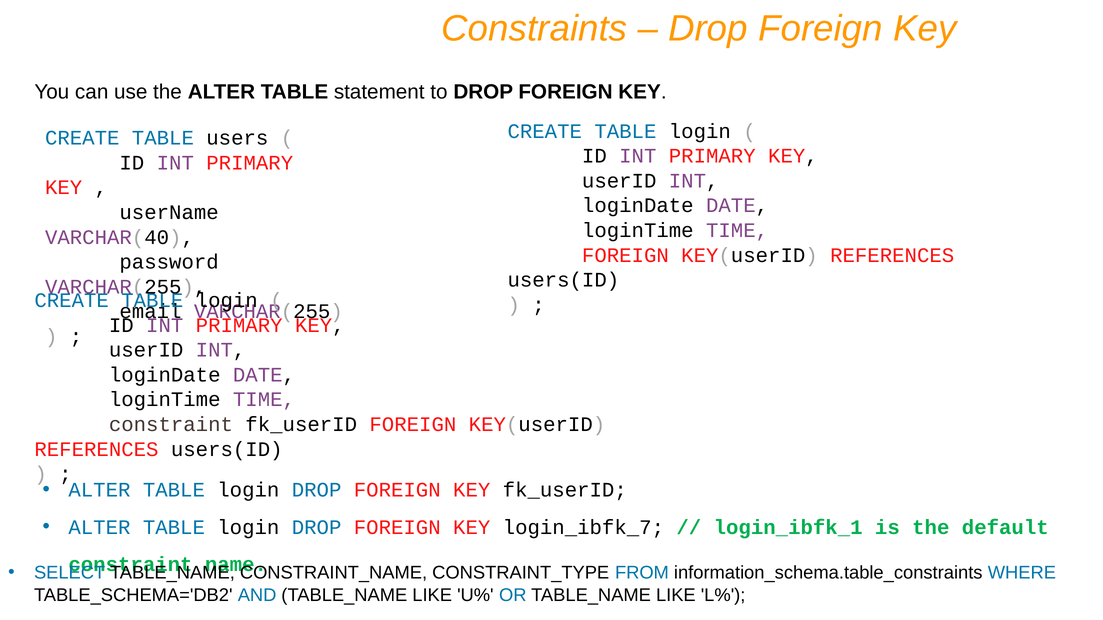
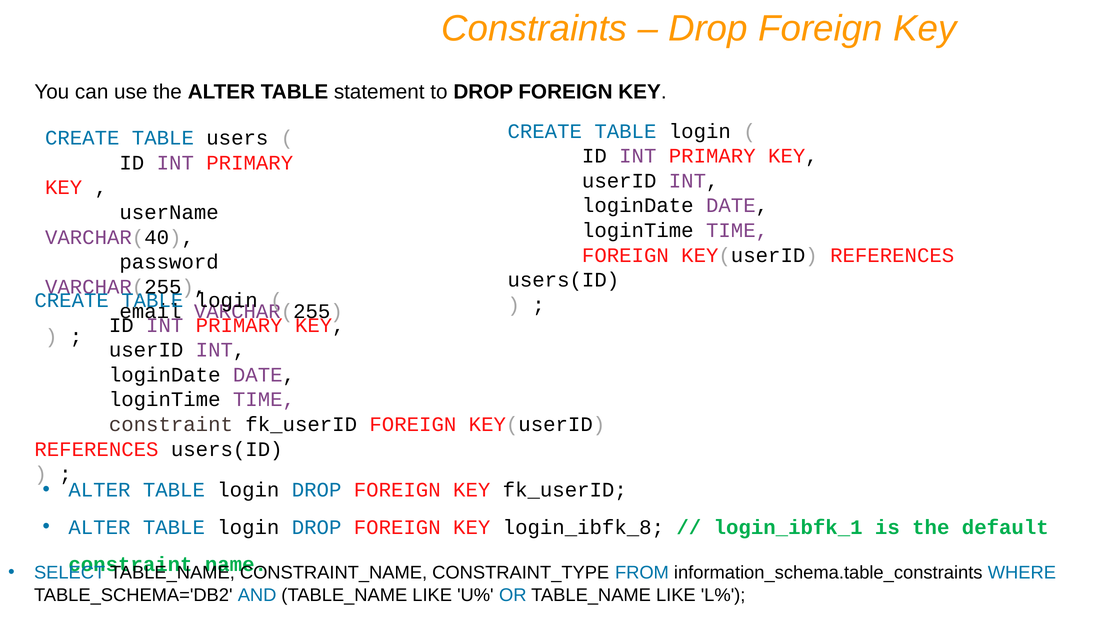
login_ibfk_7: login_ibfk_7 -> login_ibfk_8
